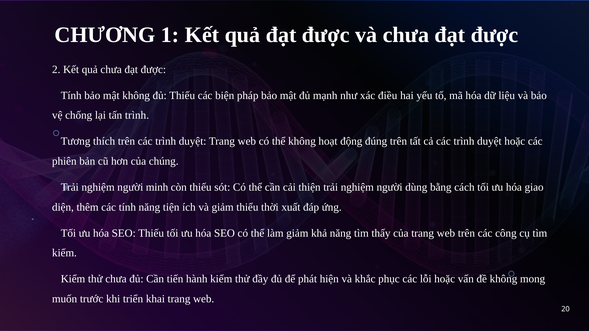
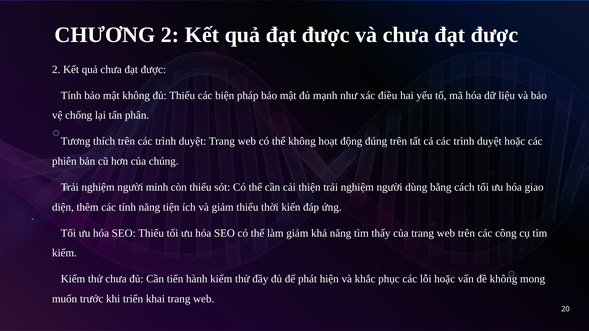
CHƯƠNG 1: 1 -> 2
tấn trình: trình -> phân
xuất: xuất -> kiến
